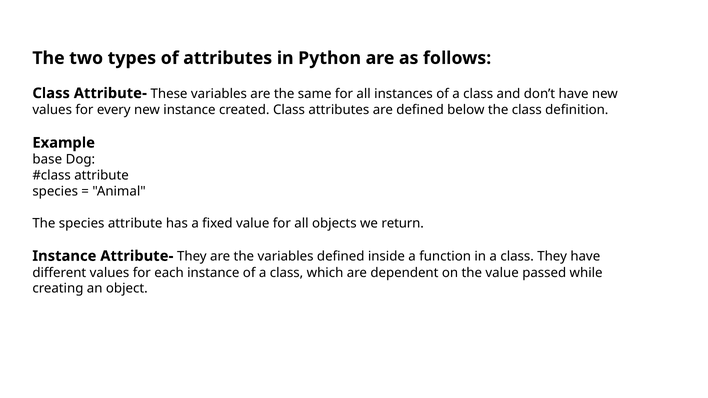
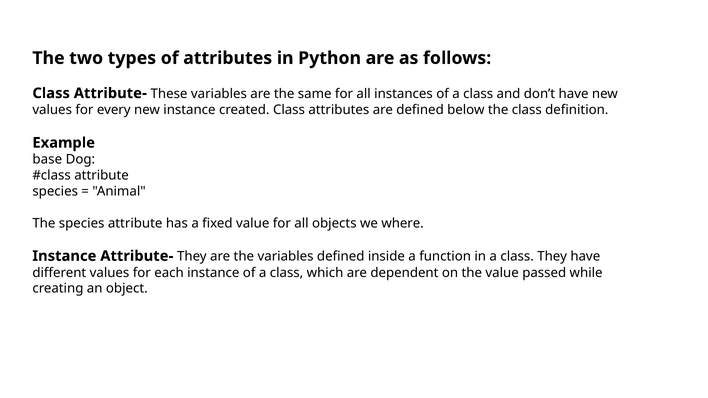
return: return -> where
